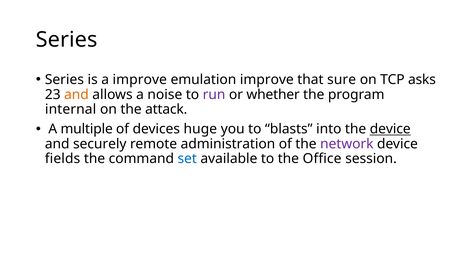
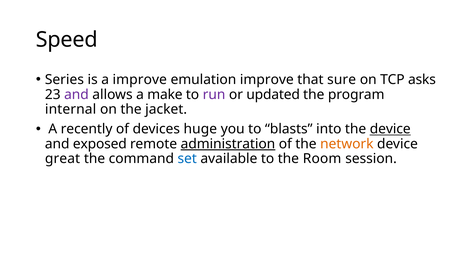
Series at (67, 40): Series -> Speed
and at (76, 95) colour: orange -> purple
noise: noise -> make
whether: whether -> updated
attack: attack -> jacket
multiple: multiple -> recently
securely: securely -> exposed
administration underline: none -> present
network colour: purple -> orange
fields: fields -> great
Office: Office -> Room
